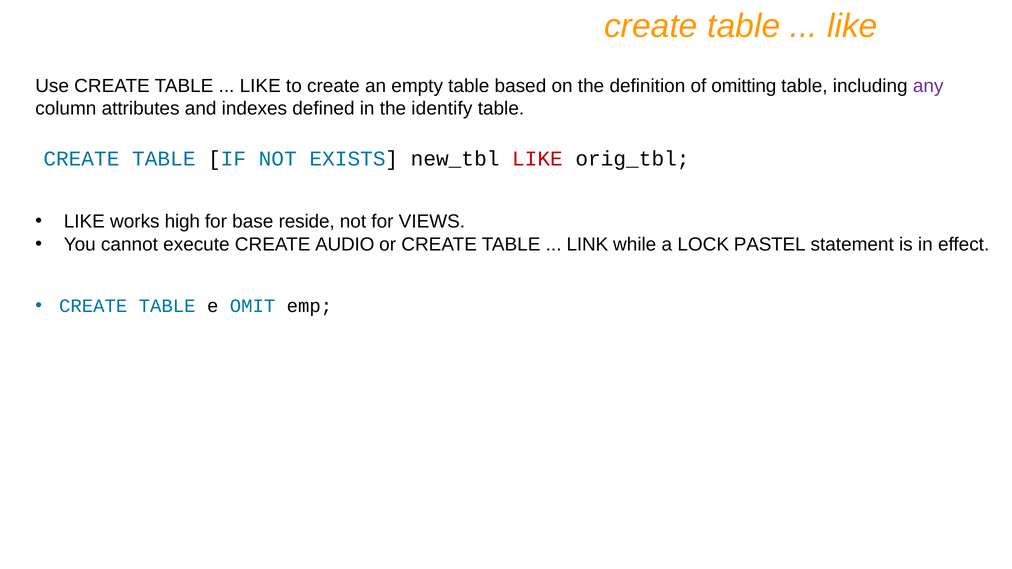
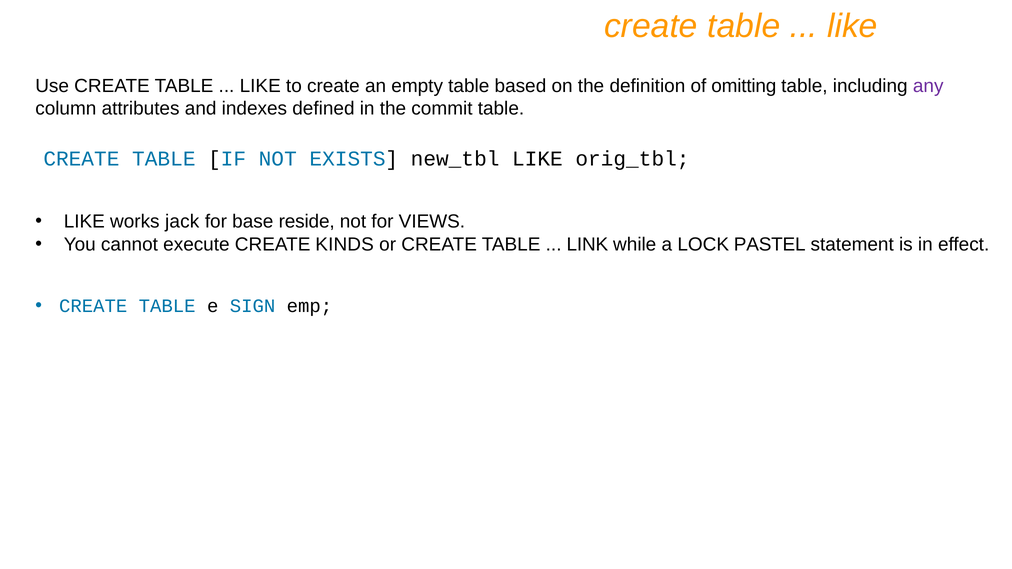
identify: identify -> commit
LIKE at (537, 159) colour: red -> black
high: high -> jack
AUDIO: AUDIO -> KINDS
OMIT: OMIT -> SIGN
